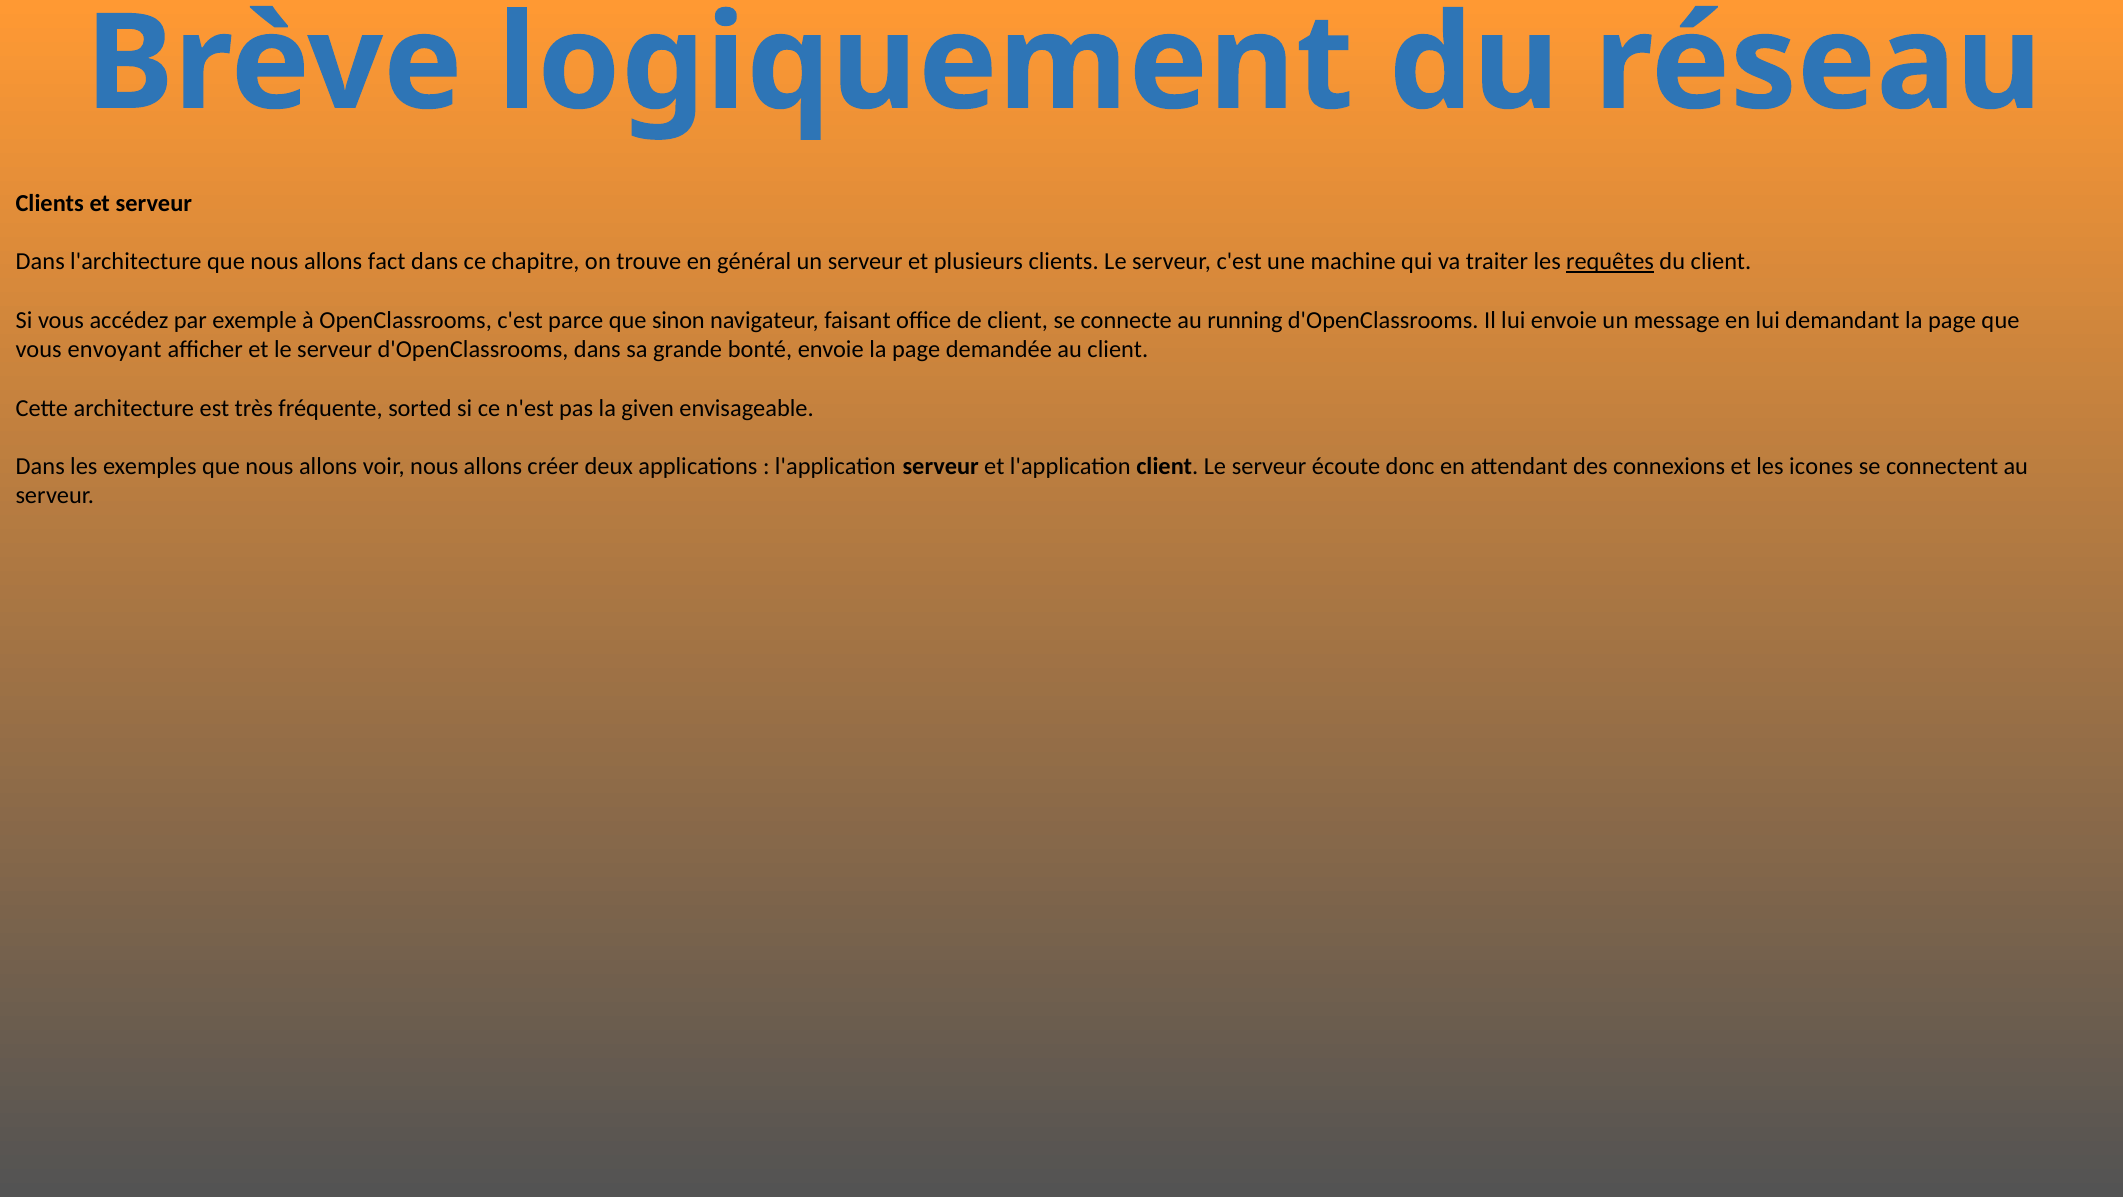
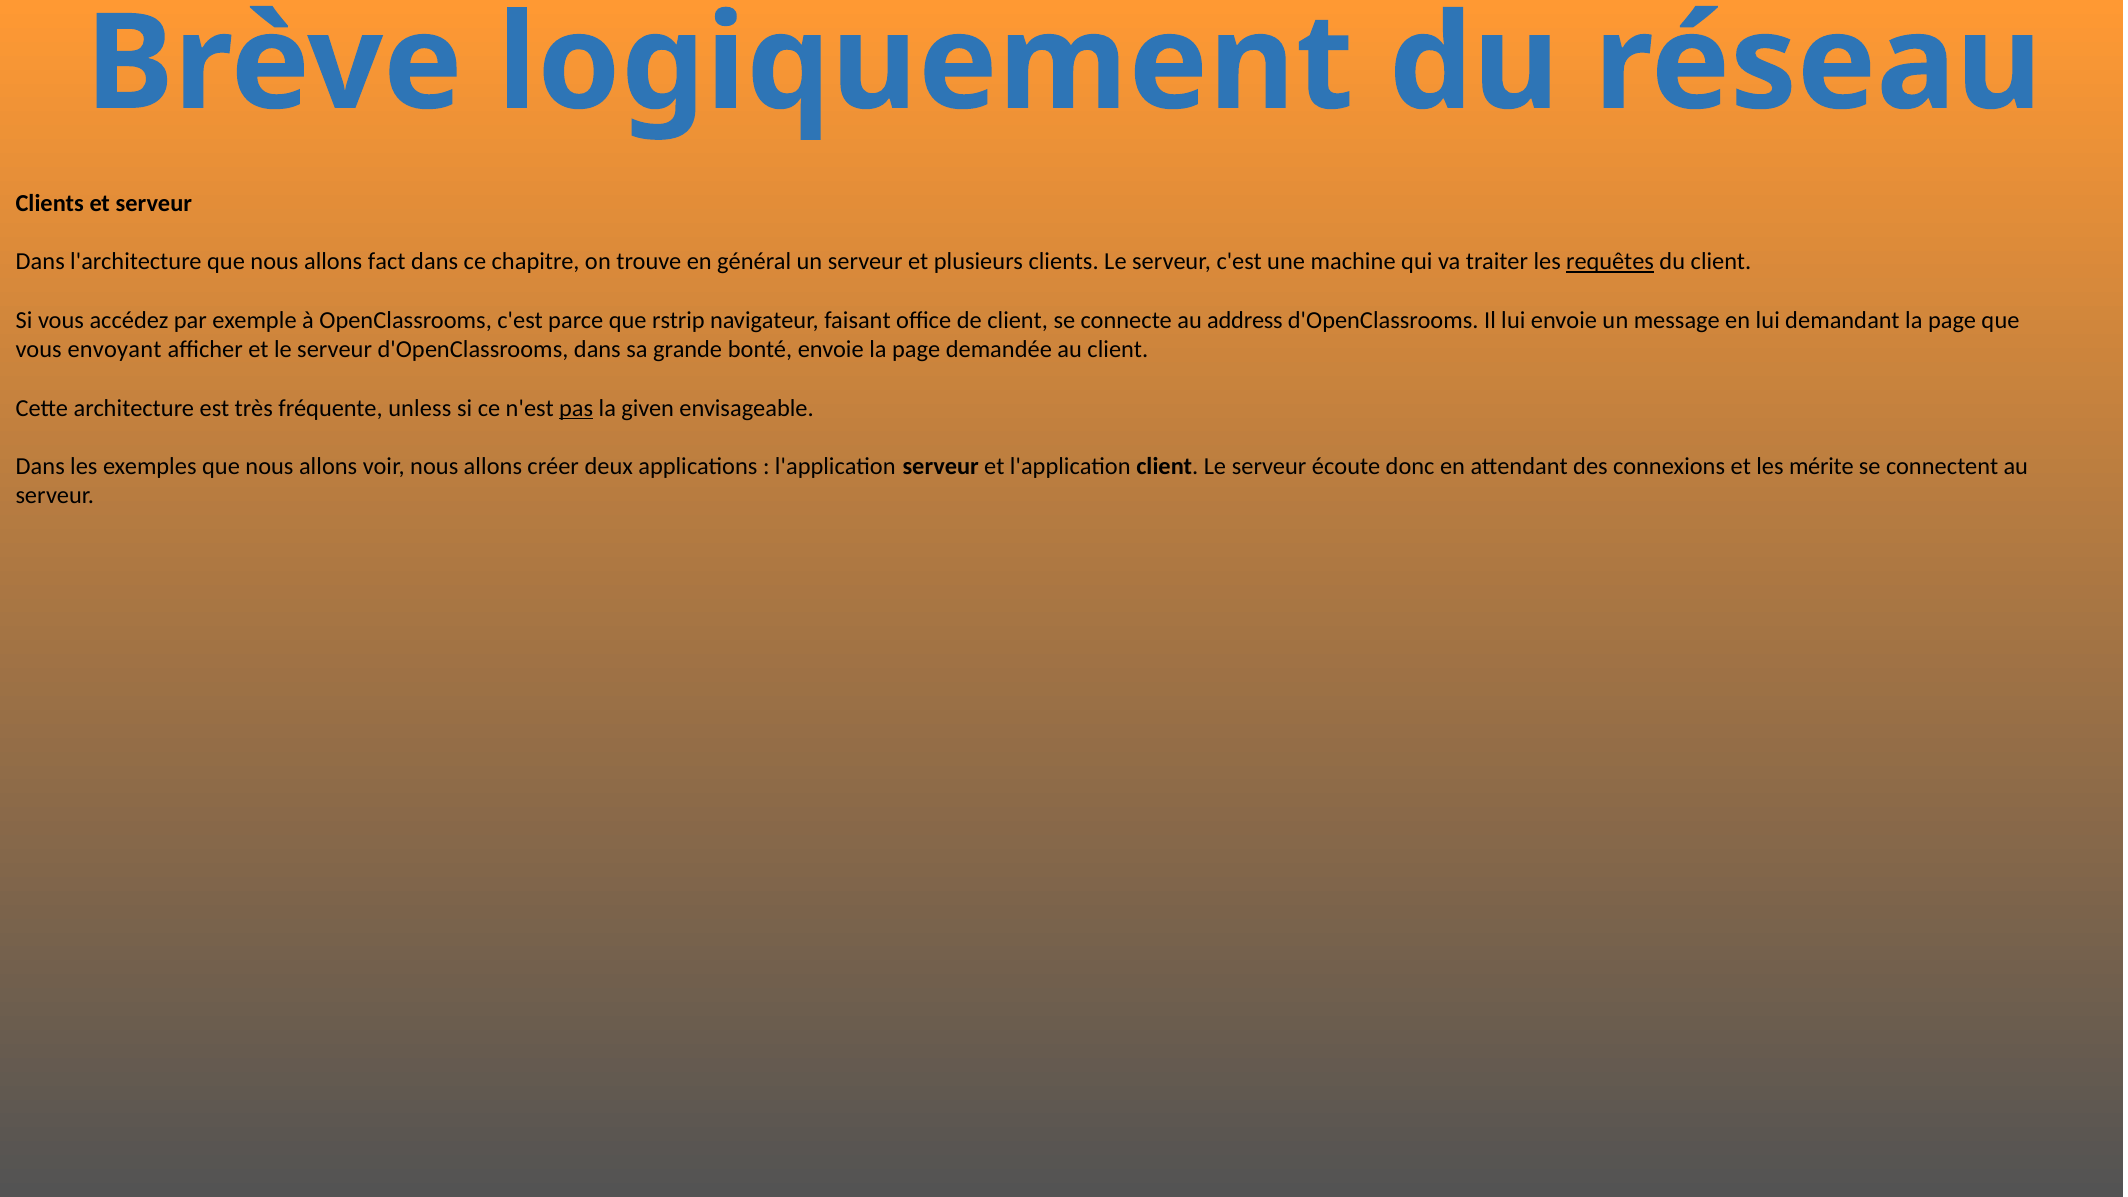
sinon: sinon -> rstrip
running: running -> address
sorted: sorted -> unless
pas underline: none -> present
icones: icones -> mérite
